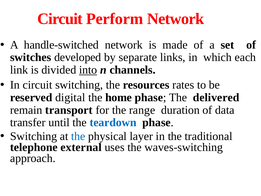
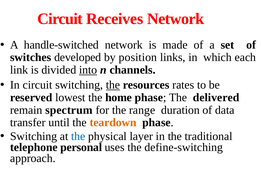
Perform: Perform -> Receives
separate: separate -> position
the at (113, 85) underline: none -> present
digital: digital -> lowest
transport: transport -> spectrum
teardown colour: blue -> orange
external: external -> personal
waves-switching: waves-switching -> define-switching
